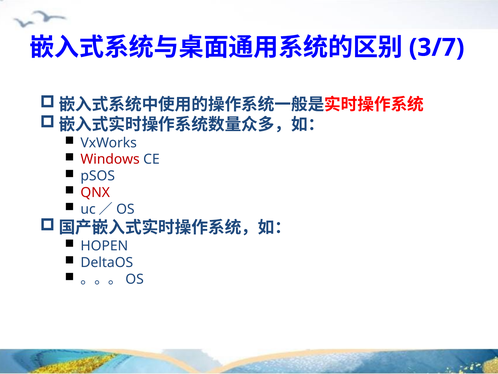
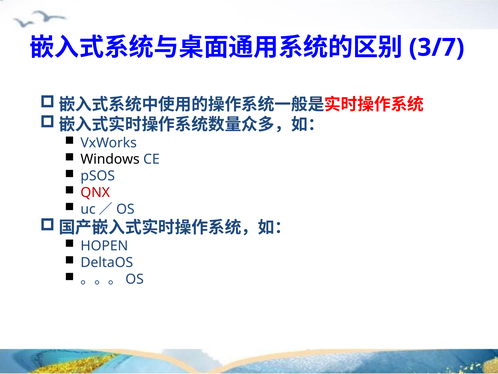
Windows colour: red -> black
